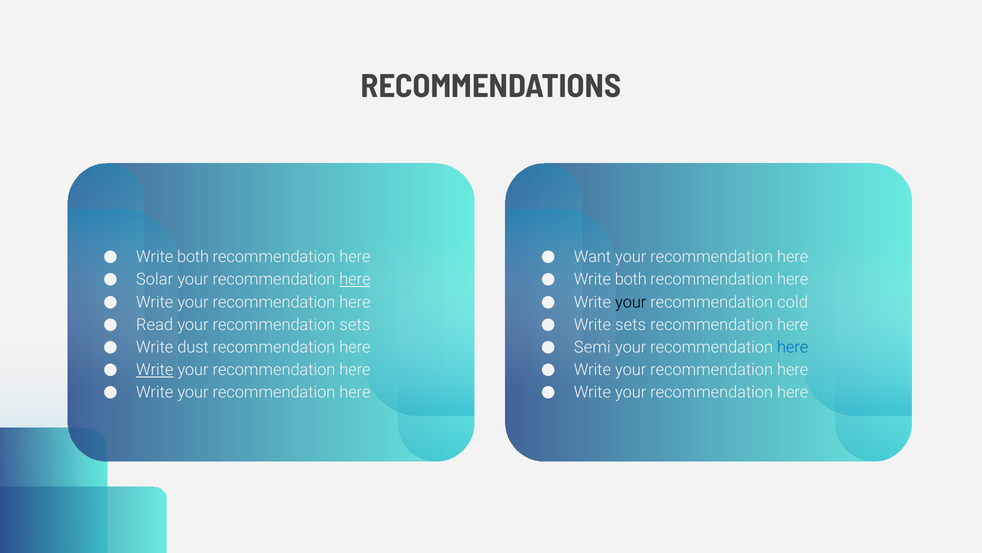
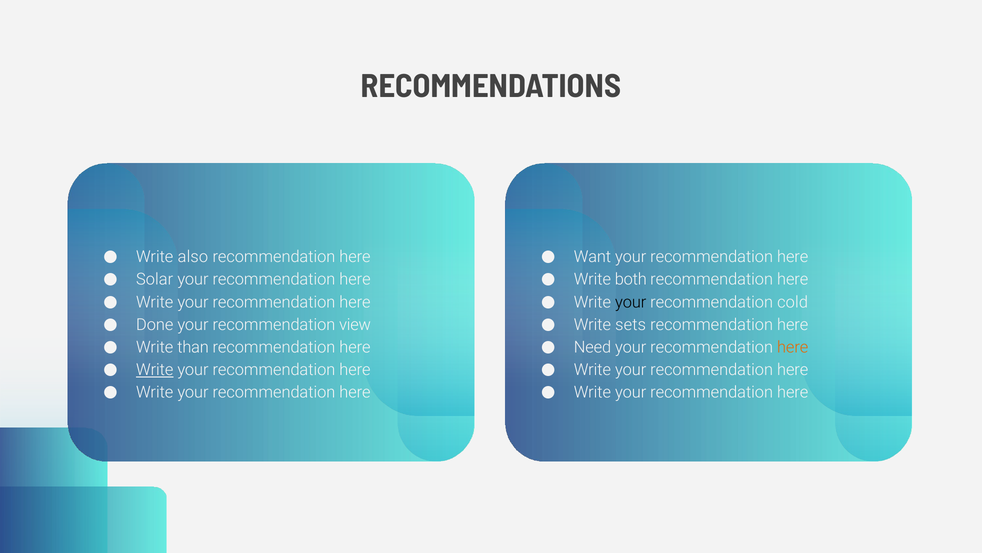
both at (193, 257): both -> also
here at (355, 279) underline: present -> none
Read: Read -> Done
recommendation sets: sets -> view
dust: dust -> than
Semi: Semi -> Need
here at (793, 347) colour: blue -> orange
